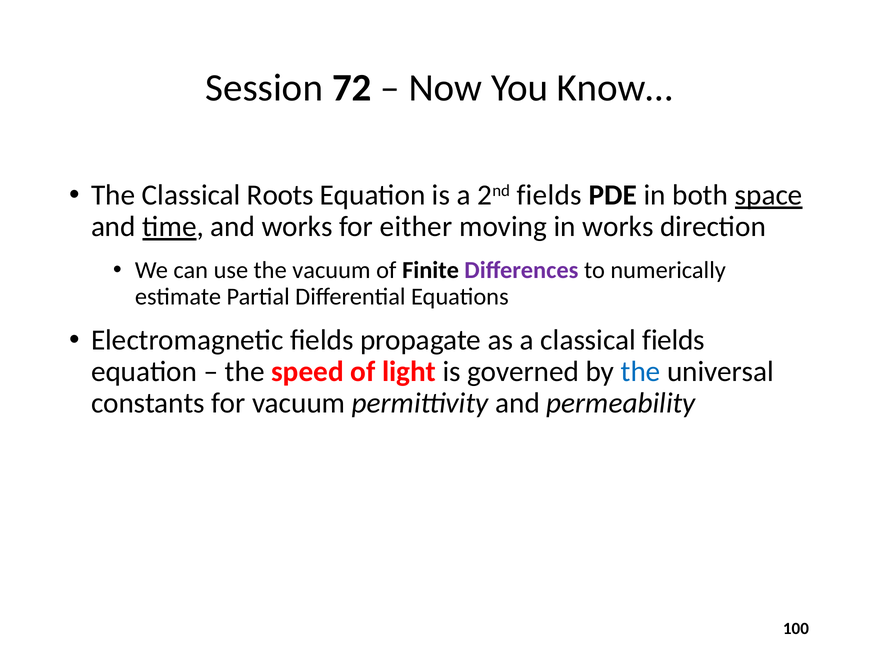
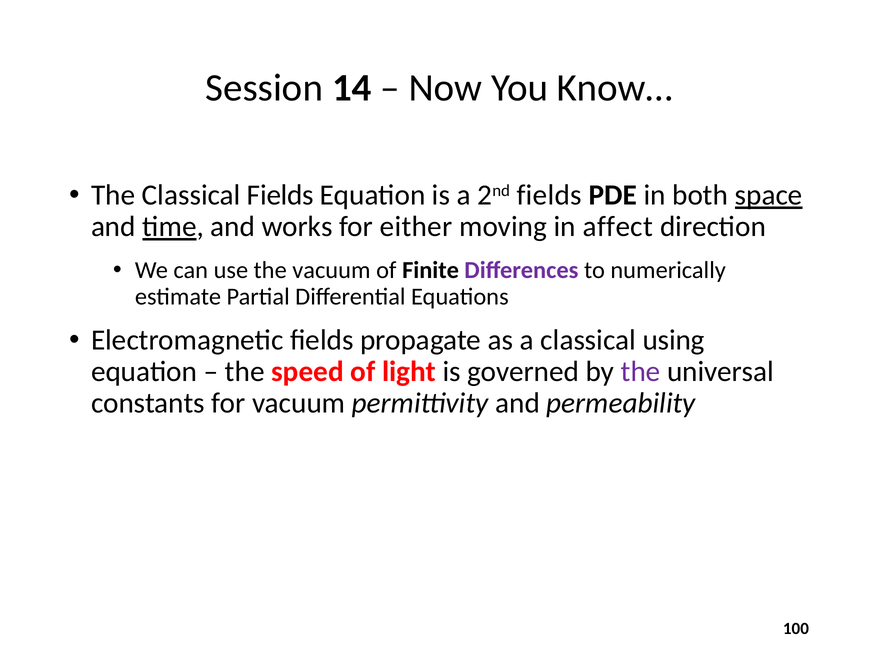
72: 72 -> 14
Classical Roots: Roots -> Fields
in works: works -> affect
classical fields: fields -> using
the at (641, 372) colour: blue -> purple
